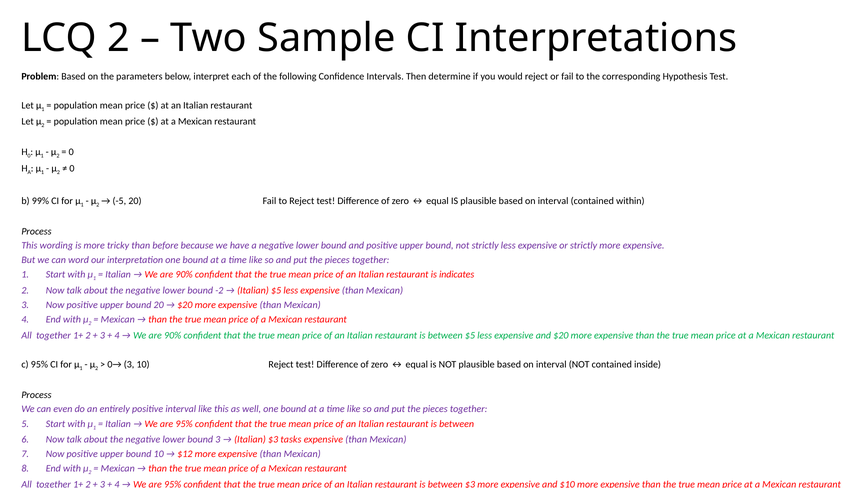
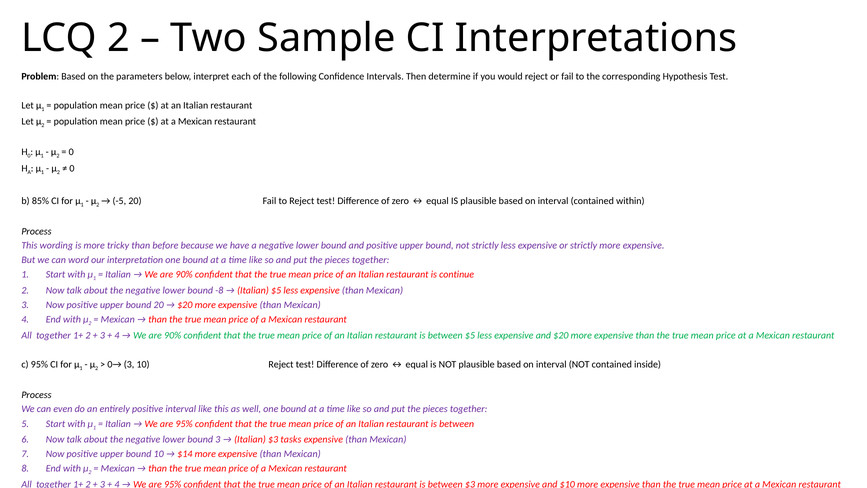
99%: 99% -> 85%
indicates: indicates -> continue
-2: -2 -> -8
$12: $12 -> $14
